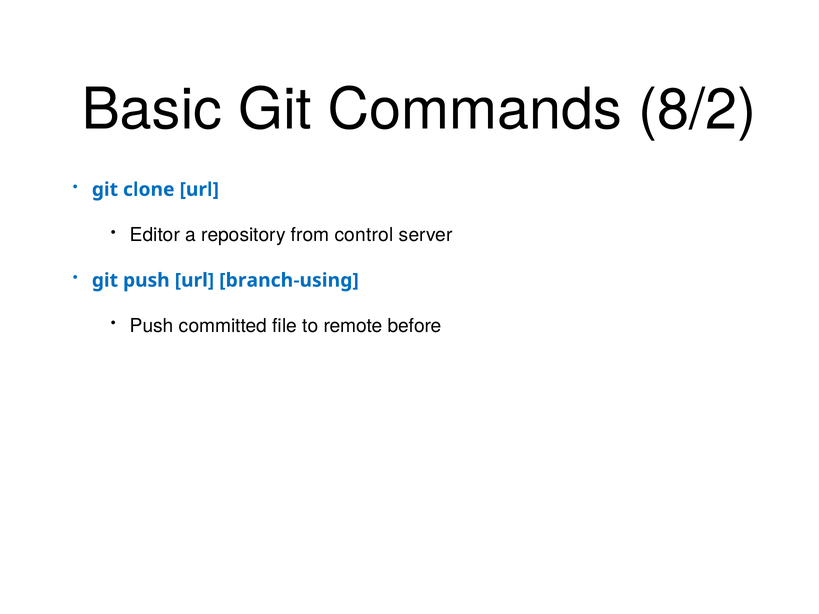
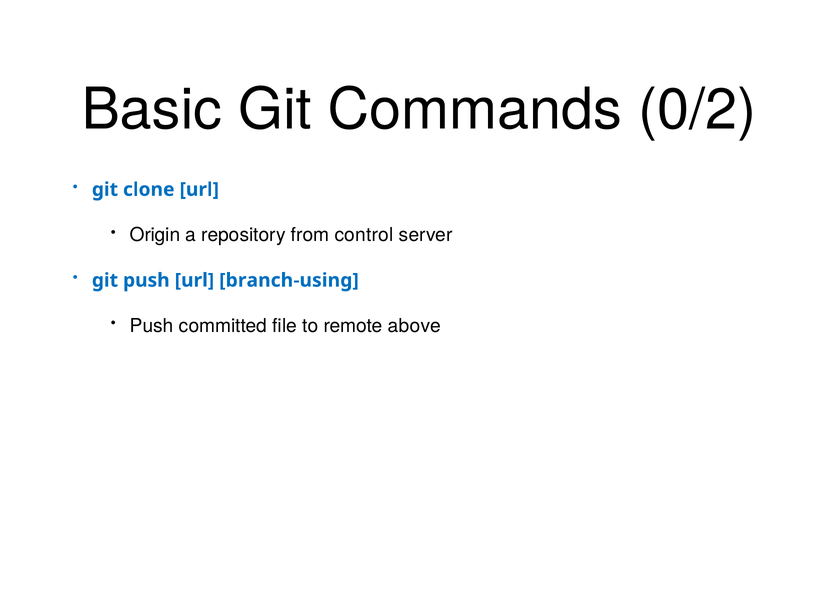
8/2: 8/2 -> 0/2
Editor: Editor -> Origin
before: before -> above
